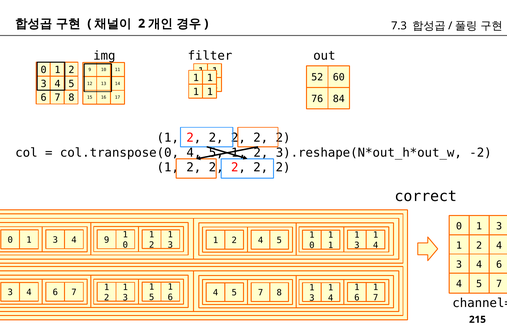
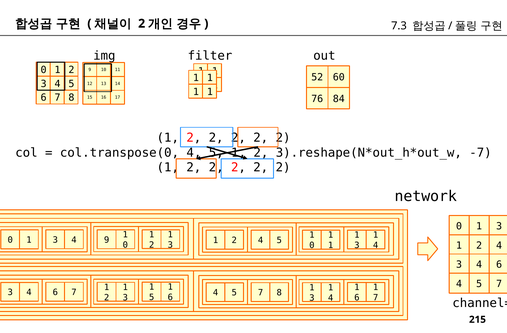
-2: -2 -> -7
correct: correct -> network
